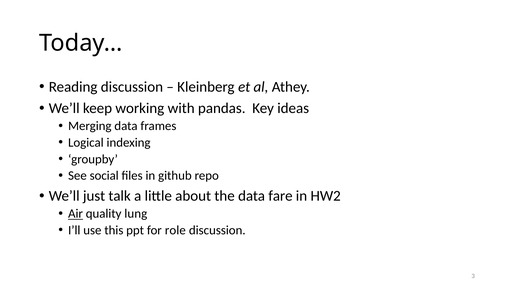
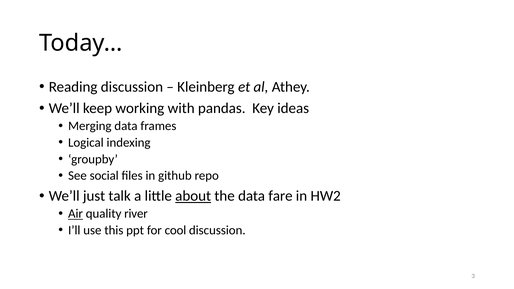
about underline: none -> present
lung: lung -> river
role: role -> cool
